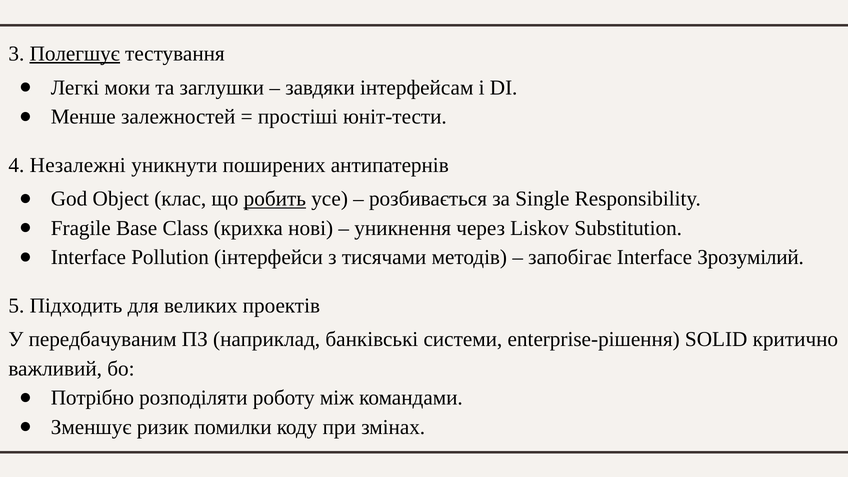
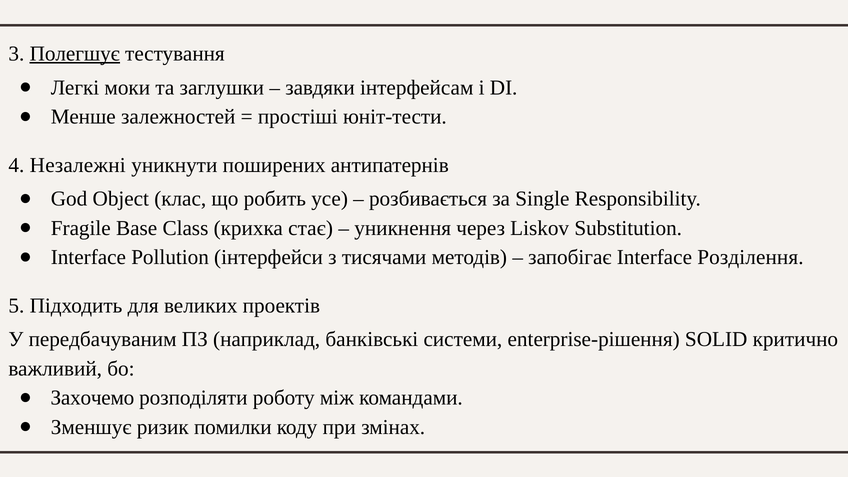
робить underline: present -> none
нові: нові -> стає
Зрозумілий: Зрозумілий -> Розділення
Потрібно: Потрібно -> Захочемо
